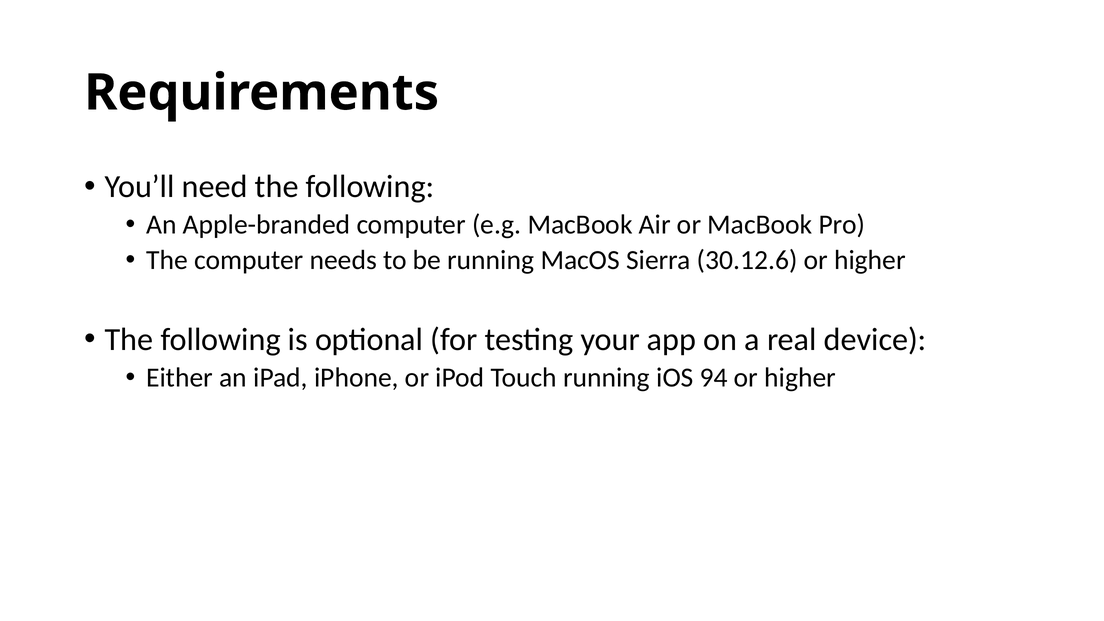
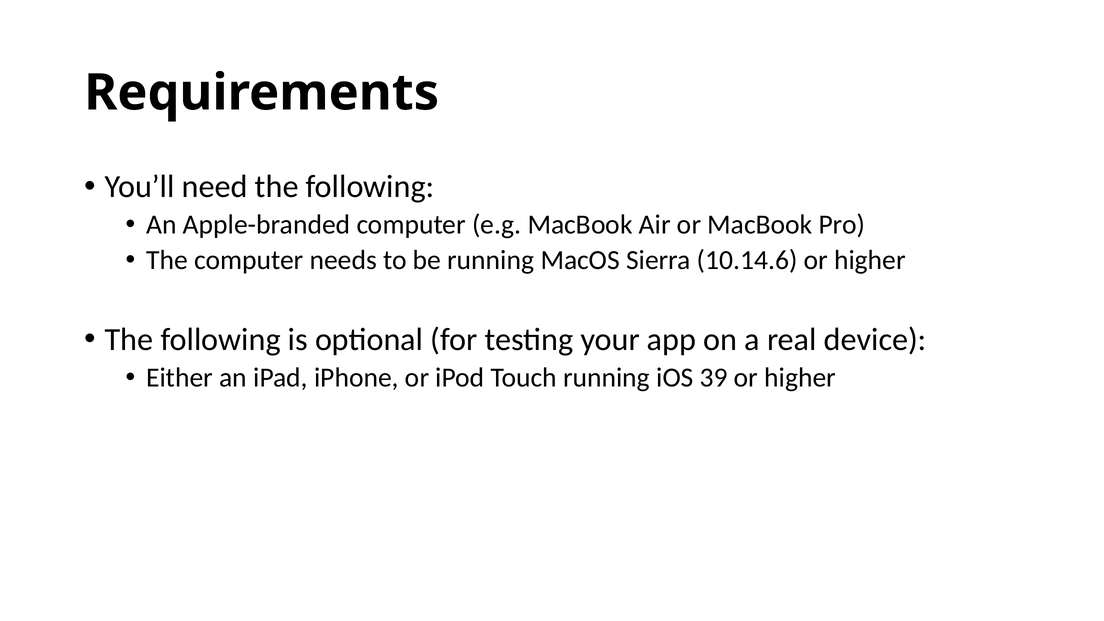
30.12.6: 30.12.6 -> 10.14.6
94: 94 -> 39
